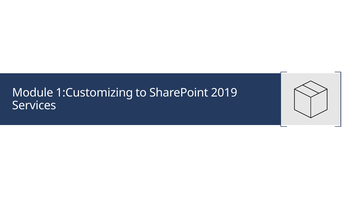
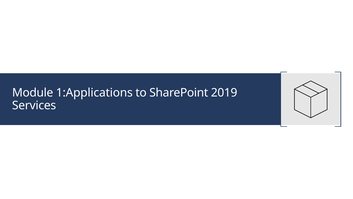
1:Customizing: 1:Customizing -> 1:Applications
